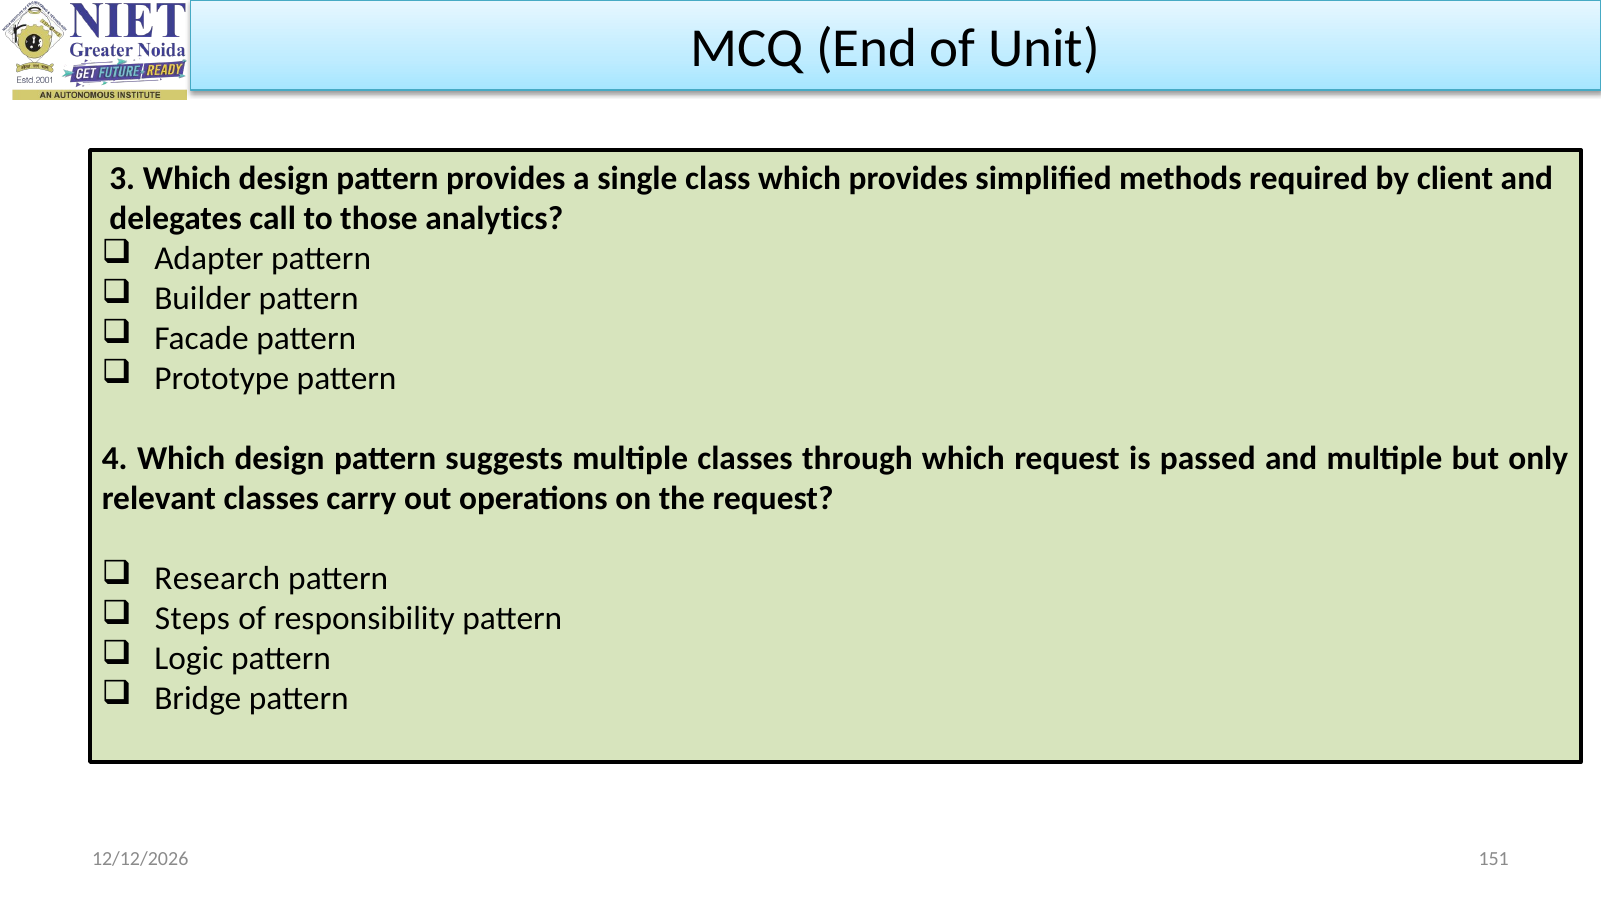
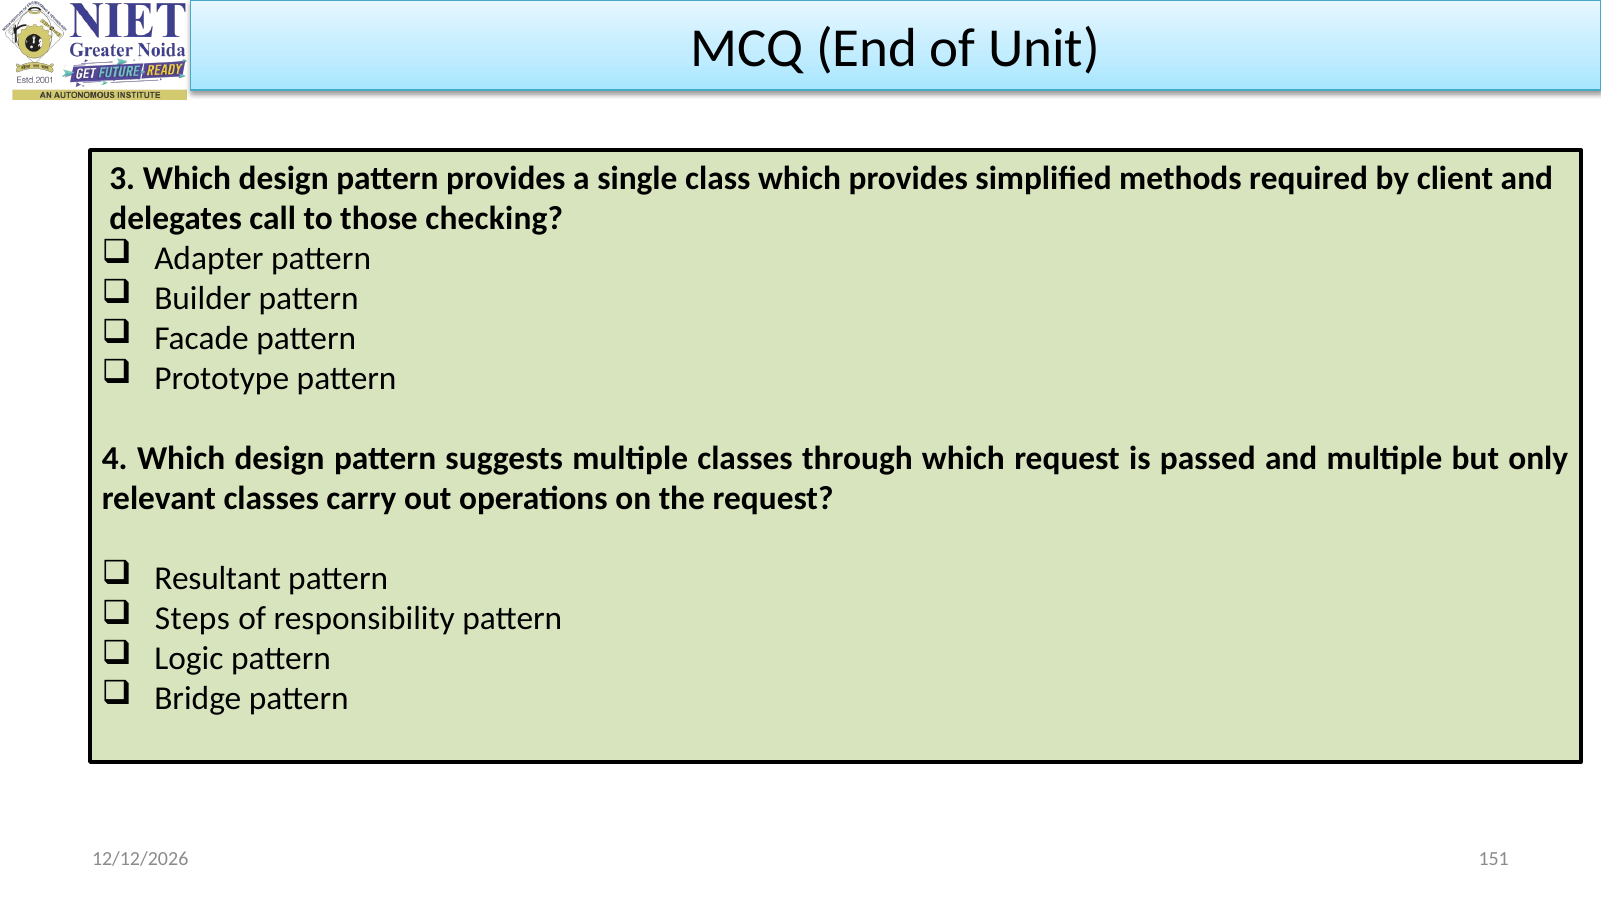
analytics: analytics -> checking
Research: Research -> Resultant
